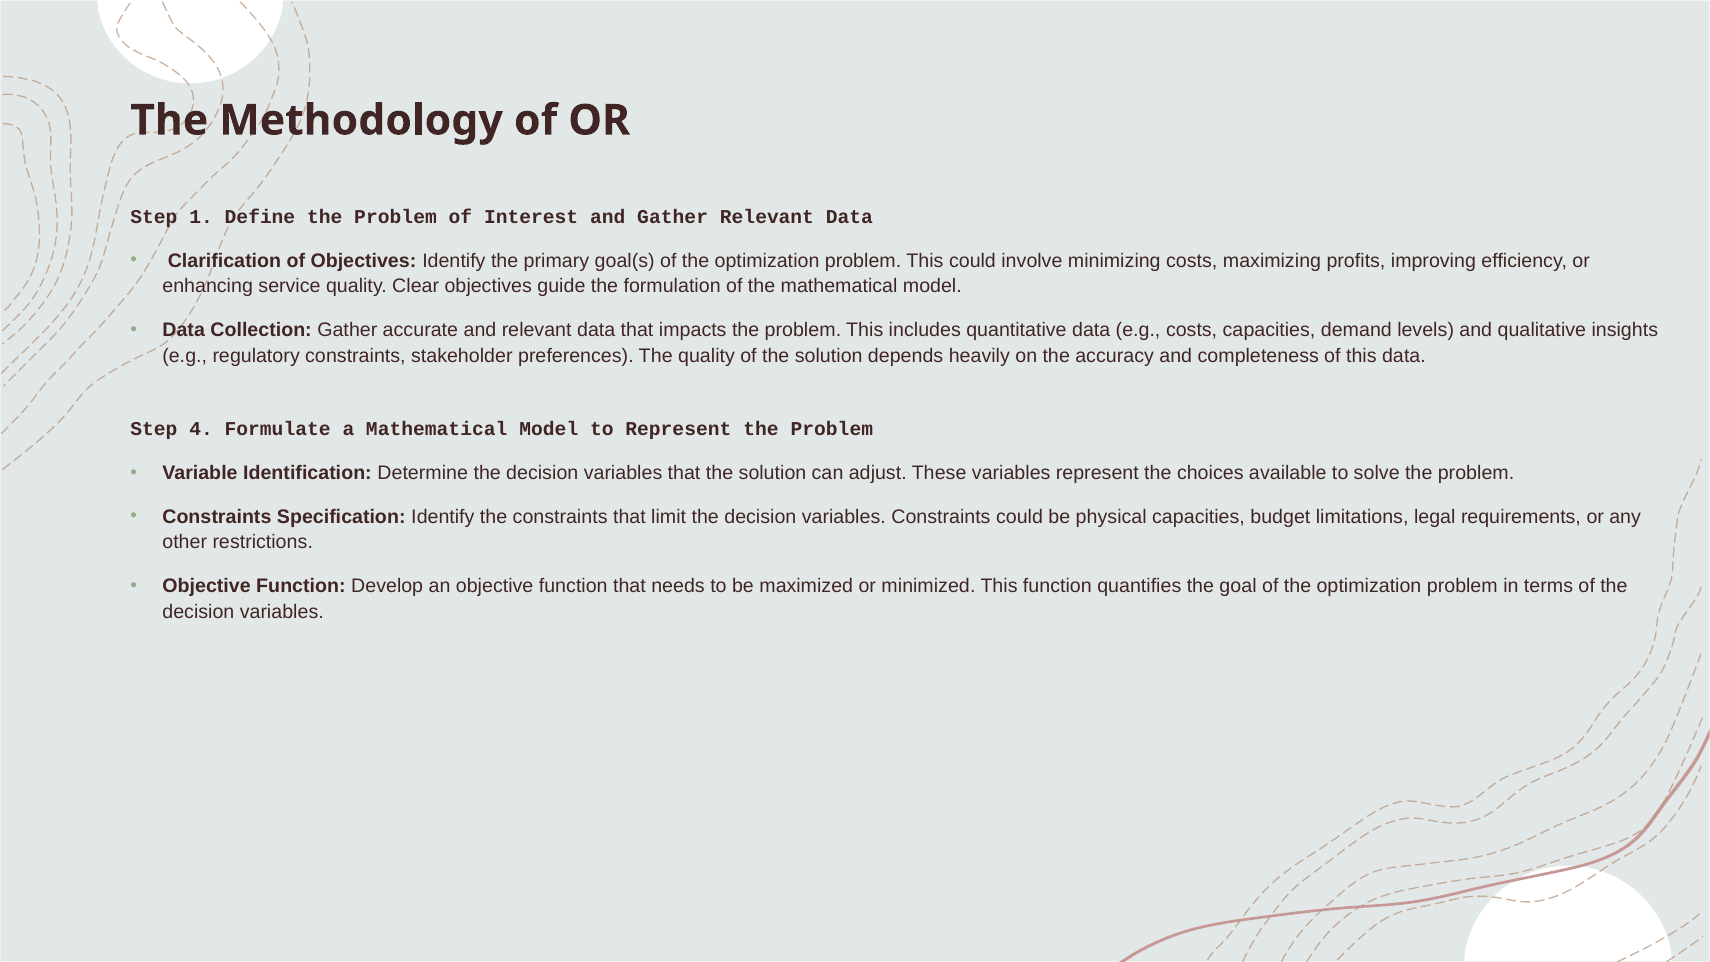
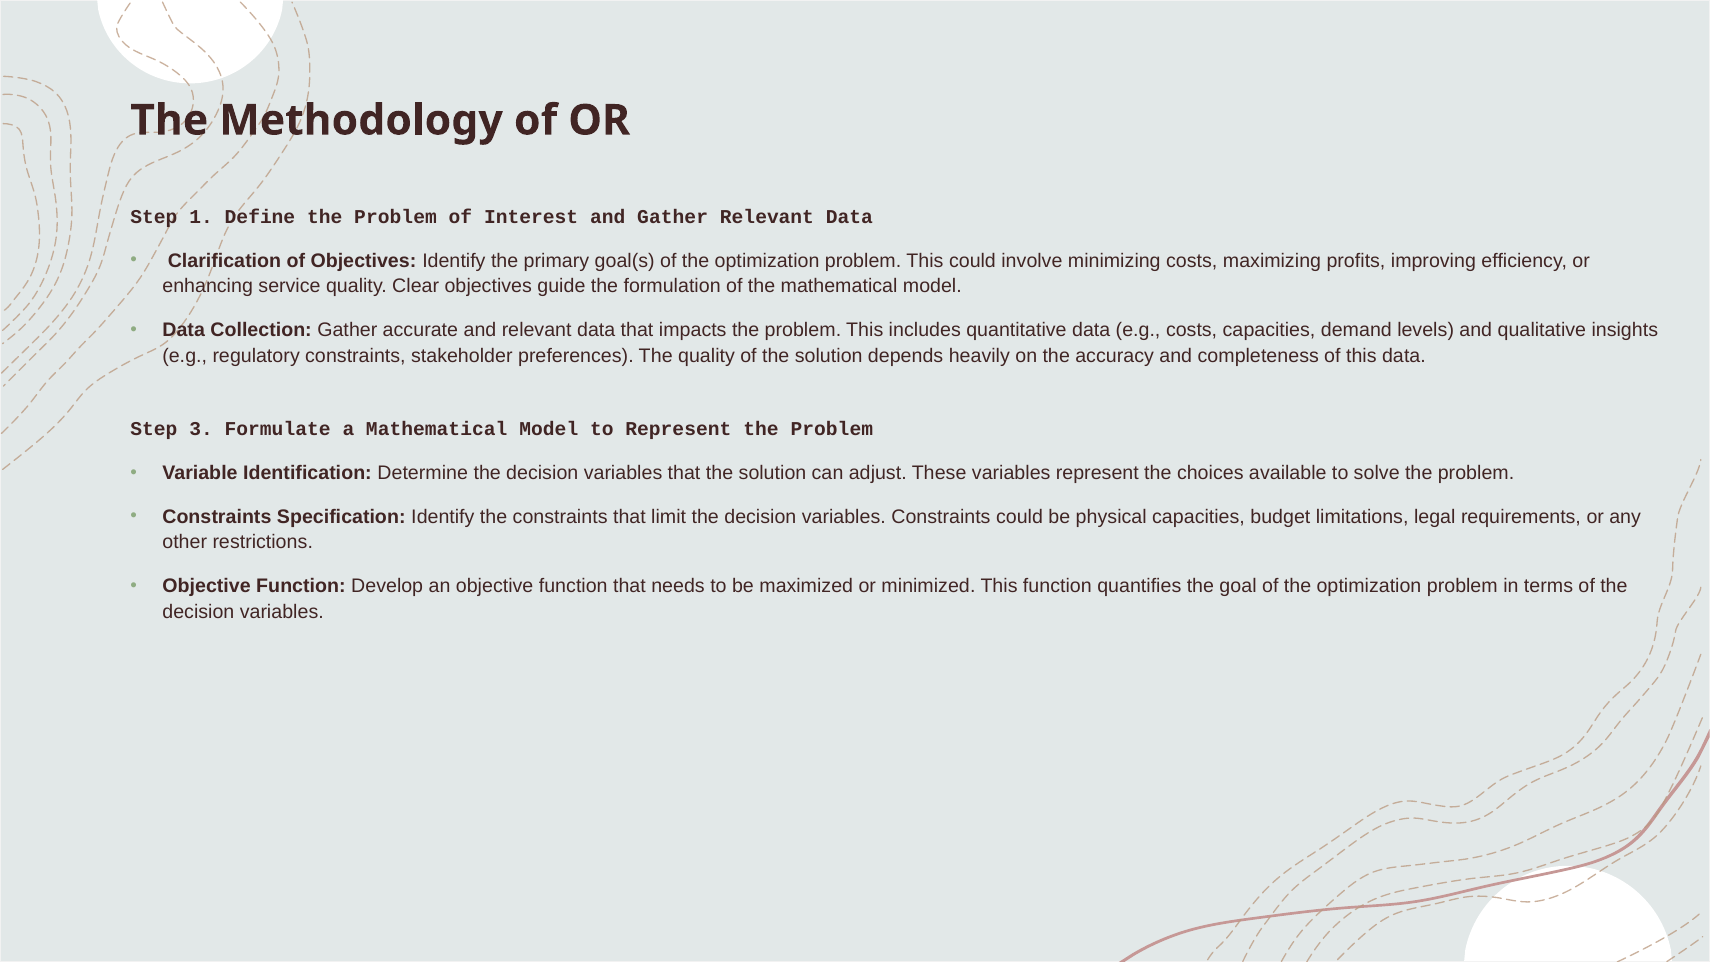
4: 4 -> 3
